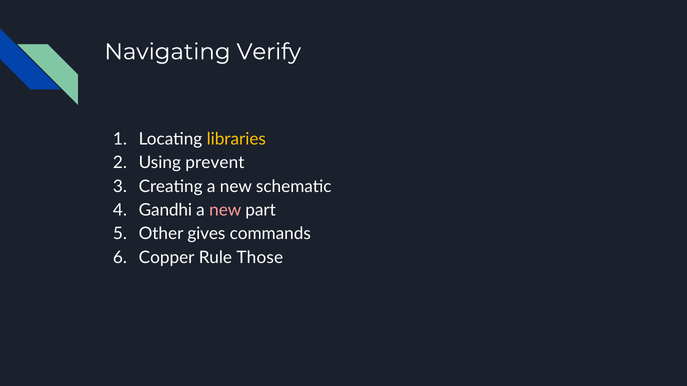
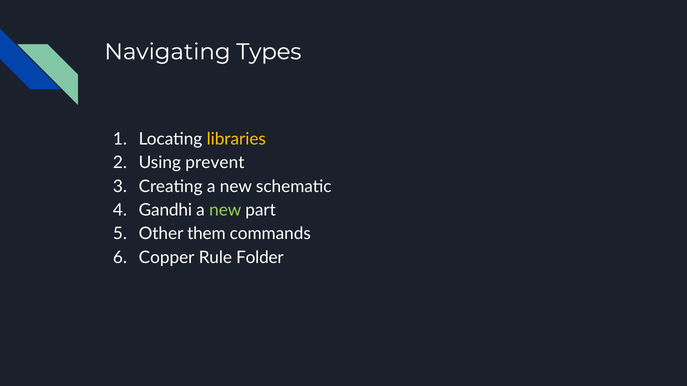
Verify: Verify -> Types
new at (225, 210) colour: pink -> light green
gives: gives -> them
Those: Those -> Folder
